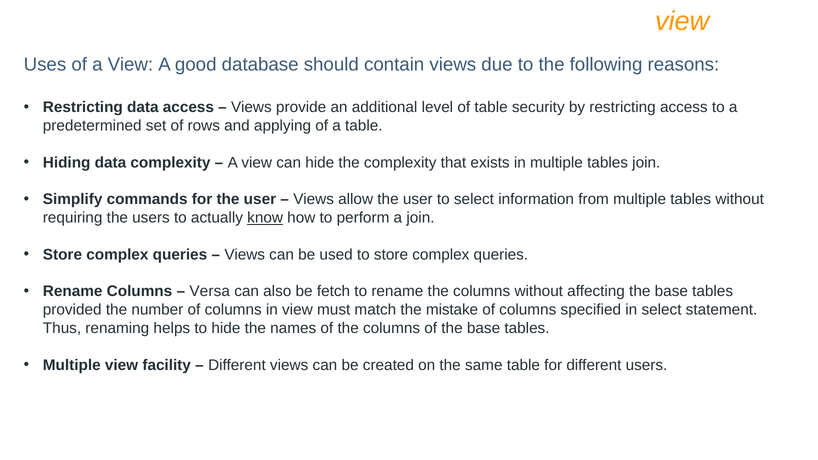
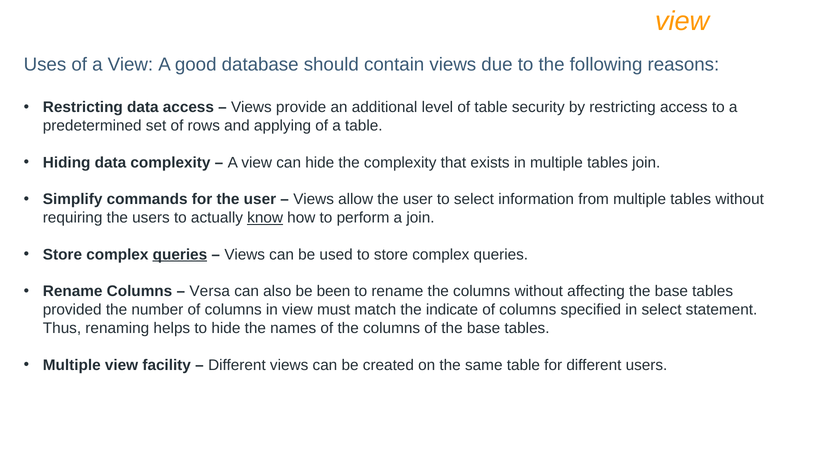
queries at (180, 255) underline: none -> present
fetch: fetch -> been
mistake: mistake -> indicate
